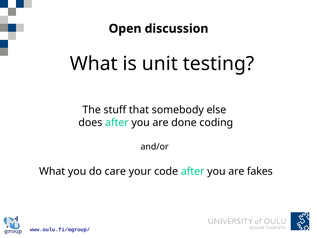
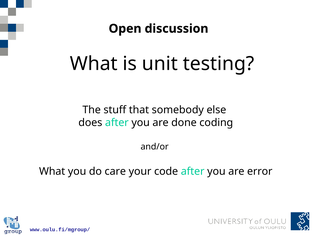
fakes: fakes -> error
